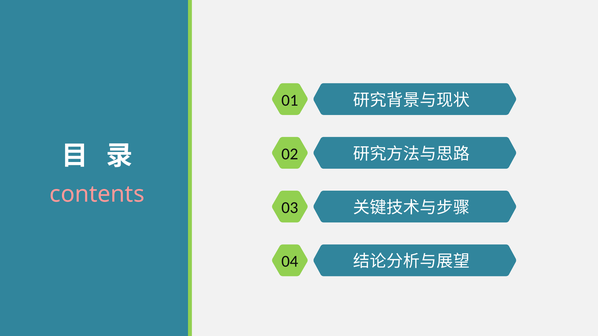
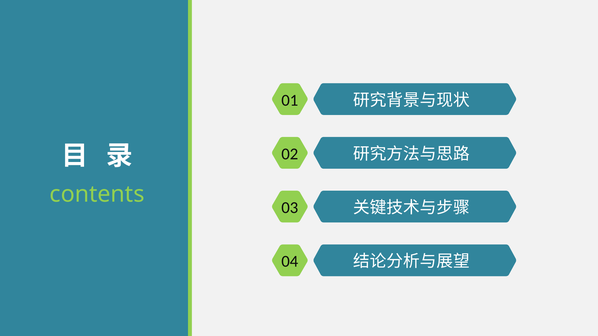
contents colour: pink -> light green
